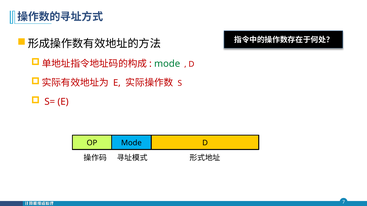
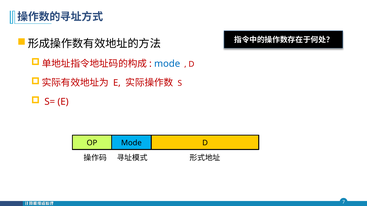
mode at (167, 64) colour: green -> blue
